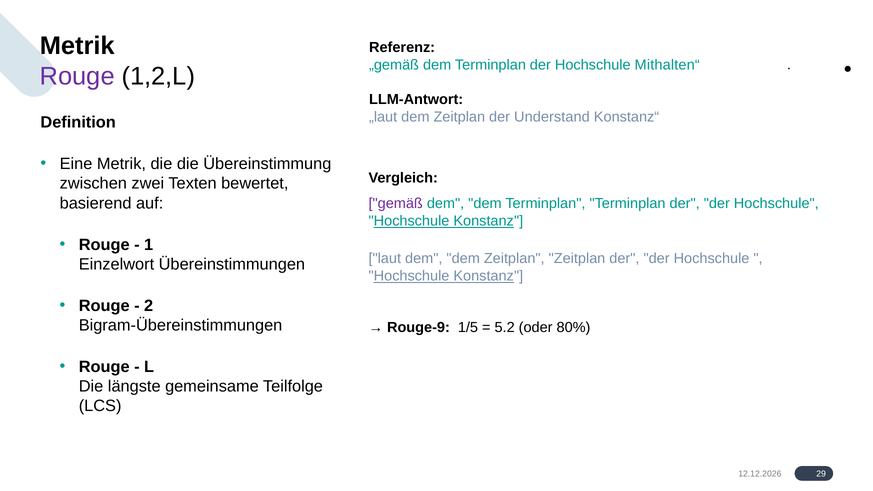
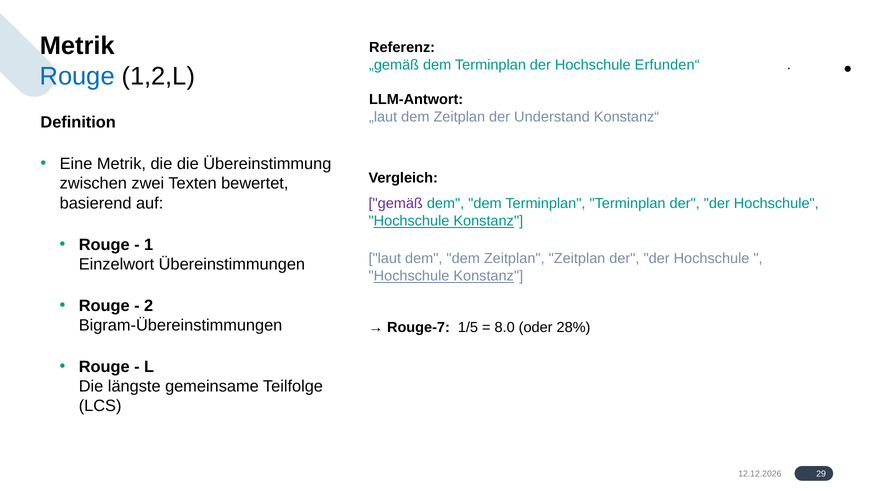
Mithalten“: Mithalten“ -> Erfunden“
Rouge at (77, 77) colour: purple -> blue
Rouge-9: Rouge-9 -> Rouge-7
5.2: 5.2 -> 8.0
80%: 80% -> 28%
